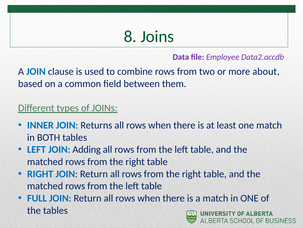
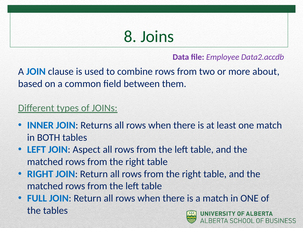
Adding: Adding -> Aspect
